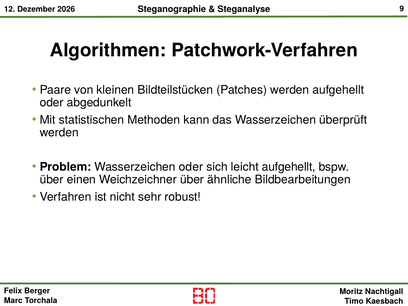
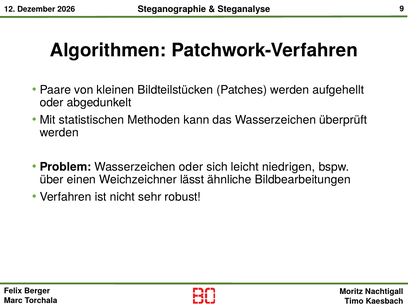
leicht aufgehellt: aufgehellt -> niedrigen
Weichzeichner über: über -> lässt
